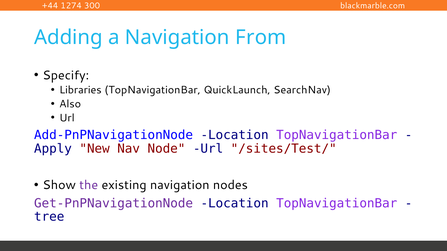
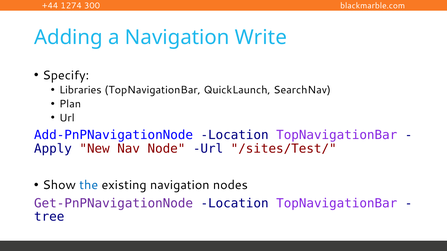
From: From -> Write
Also: Also -> Plan
the colour: purple -> blue
